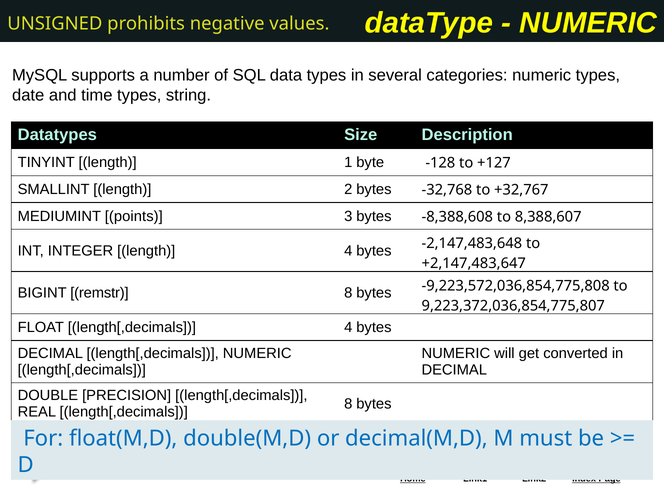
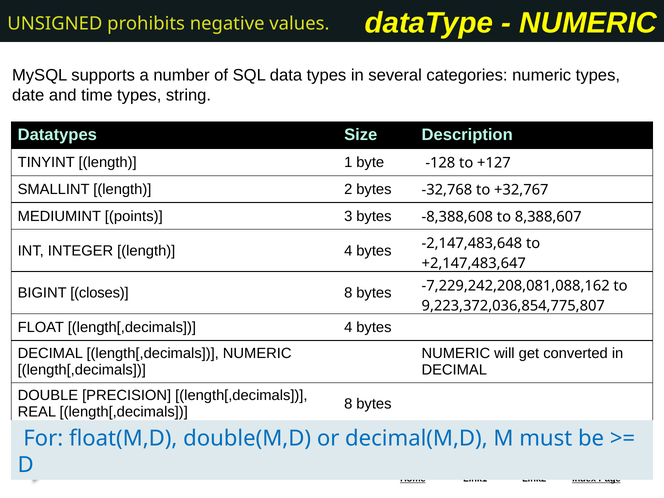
remstr: remstr -> closes
-9,223,572,036,854,775,808: -9,223,572,036,854,775,808 -> -7,229,242,208,081,088,162
